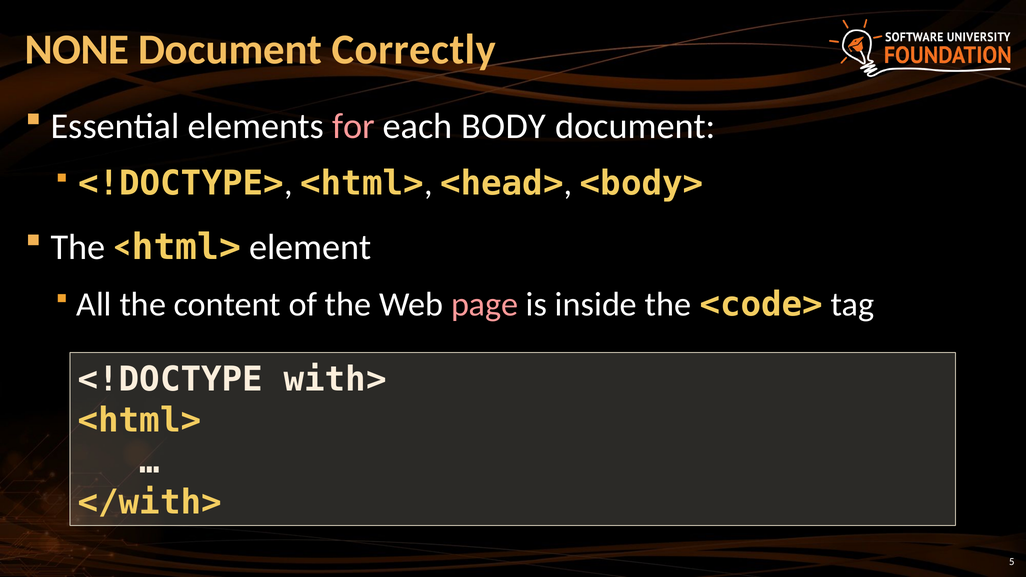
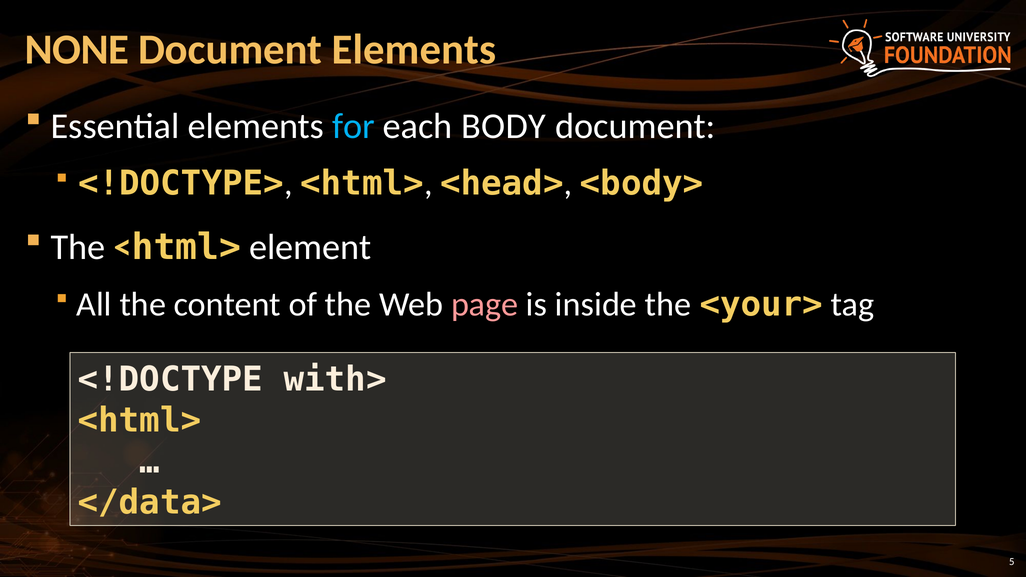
Document Correctly: Correctly -> Elements
for colour: pink -> light blue
<code>: <code> -> <your>
</with>: </with> -> </data>
